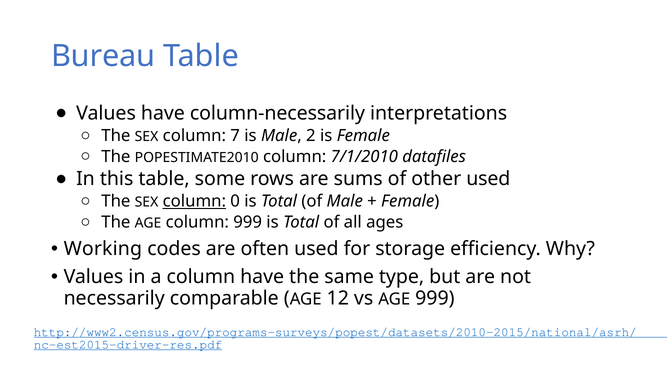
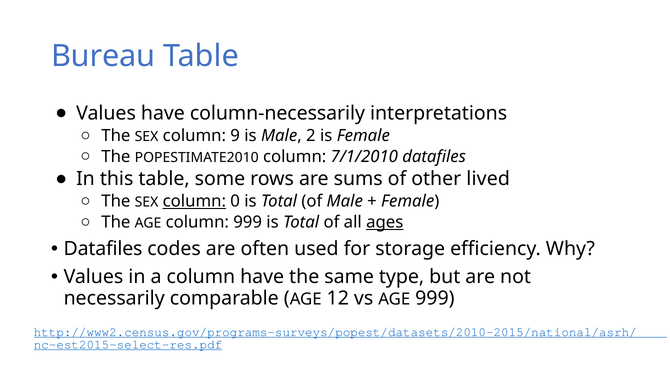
7: 7 -> 9
other used: used -> lived
ages underline: none -> present
Working at (103, 249): Working -> Datafiles
nc-est2015-driver-res.pdf: nc-est2015-driver-res.pdf -> nc-est2015-select-res.pdf
